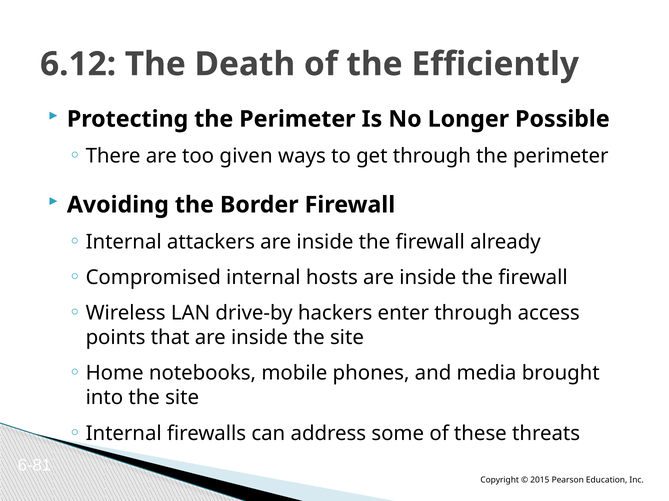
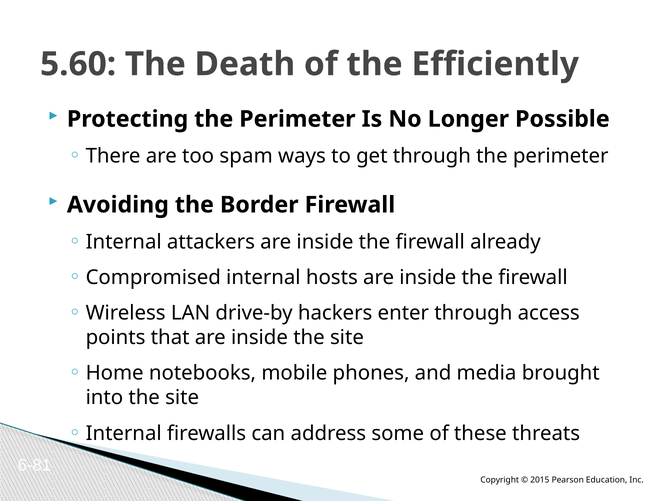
6.12: 6.12 -> 5.60
given: given -> spam
